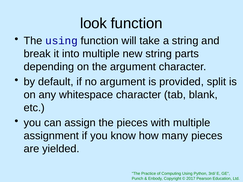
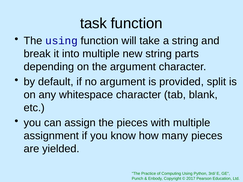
look: look -> task
